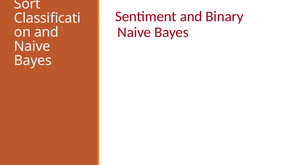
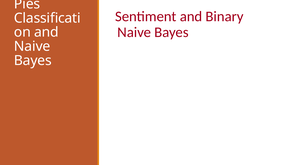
Sort: Sort -> Pies
